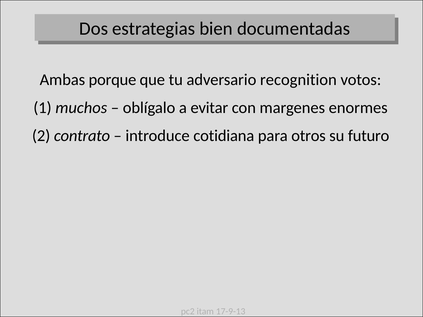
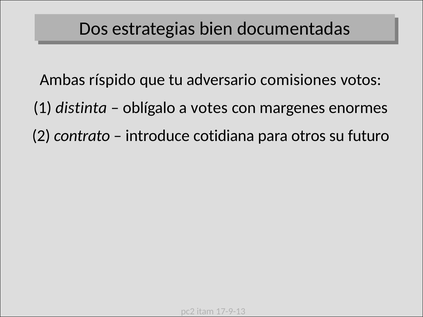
porque: porque -> ríspido
recognition: recognition -> comisiones
muchos: muchos -> distinta
evitar: evitar -> votes
